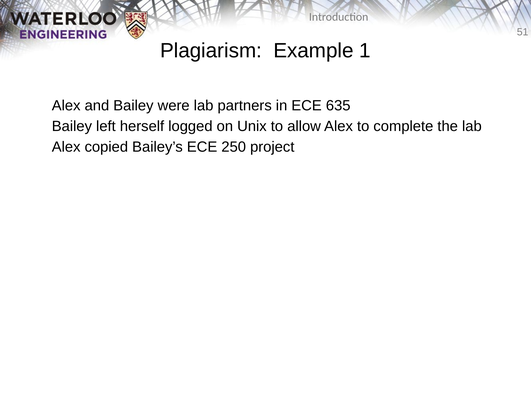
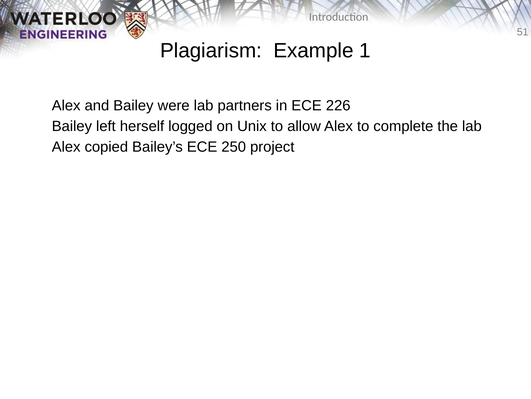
635: 635 -> 226
